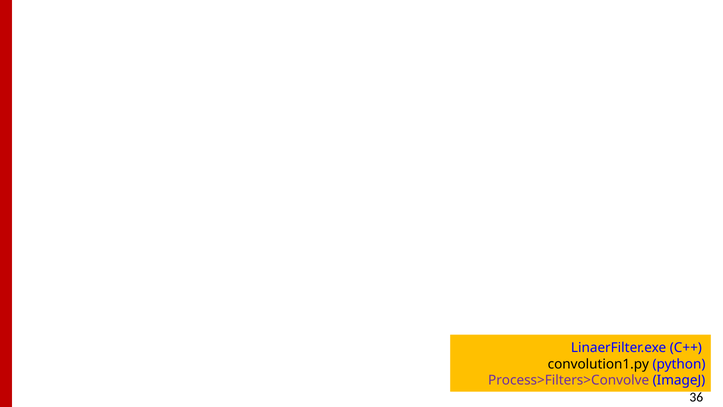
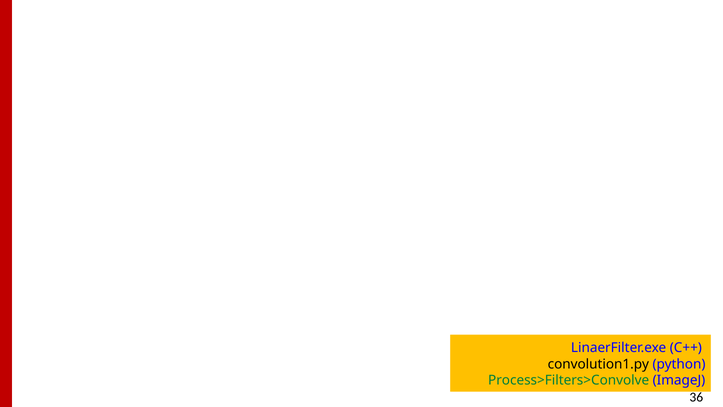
Process>Filters>Convolve colour: purple -> green
